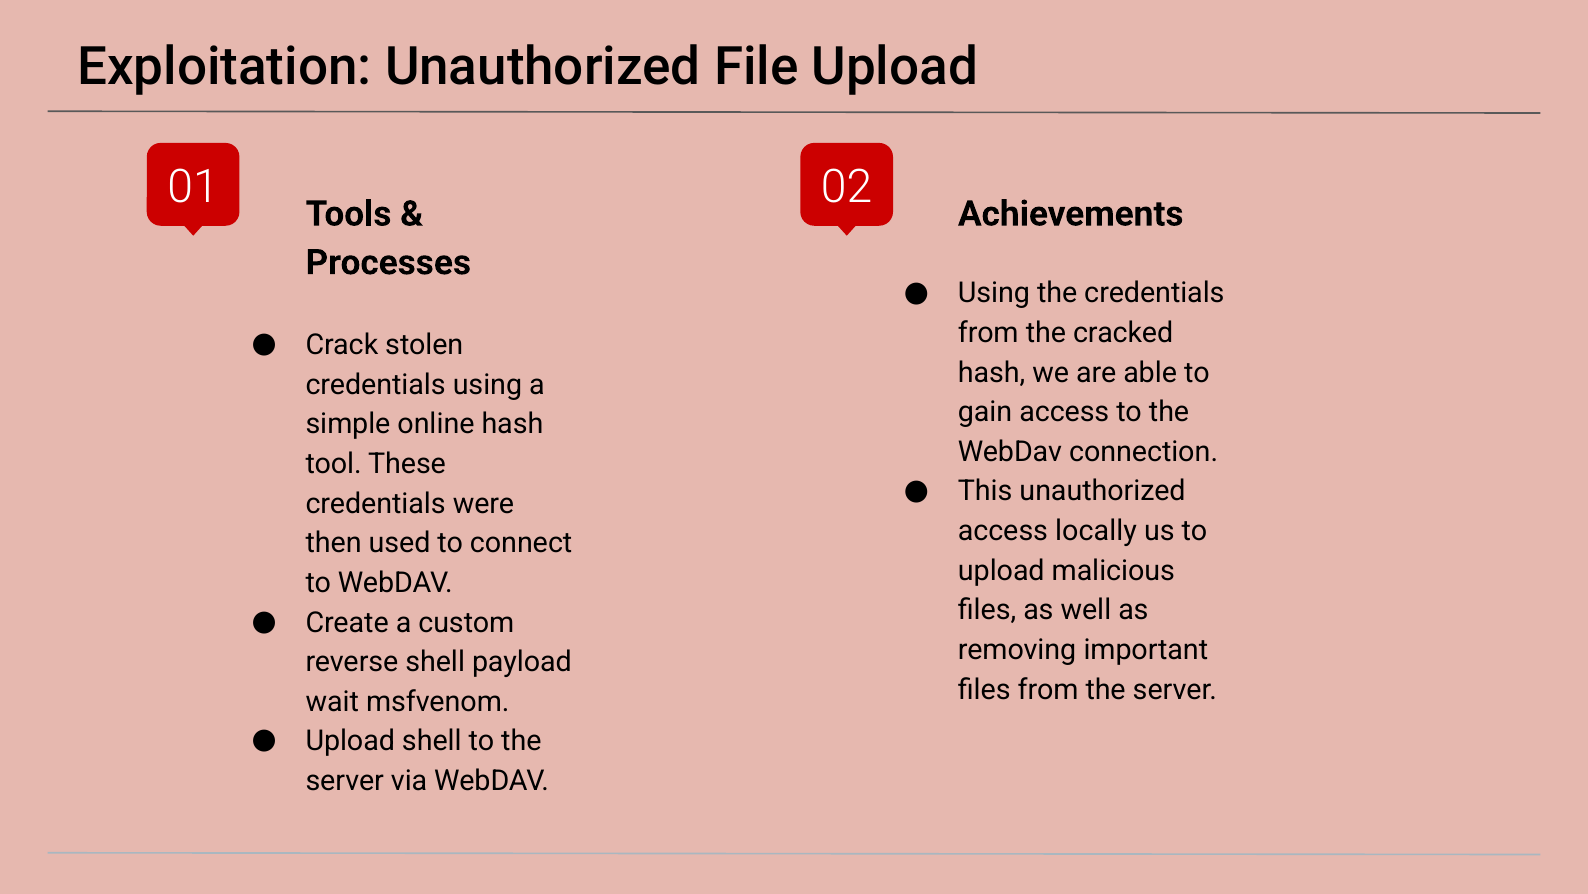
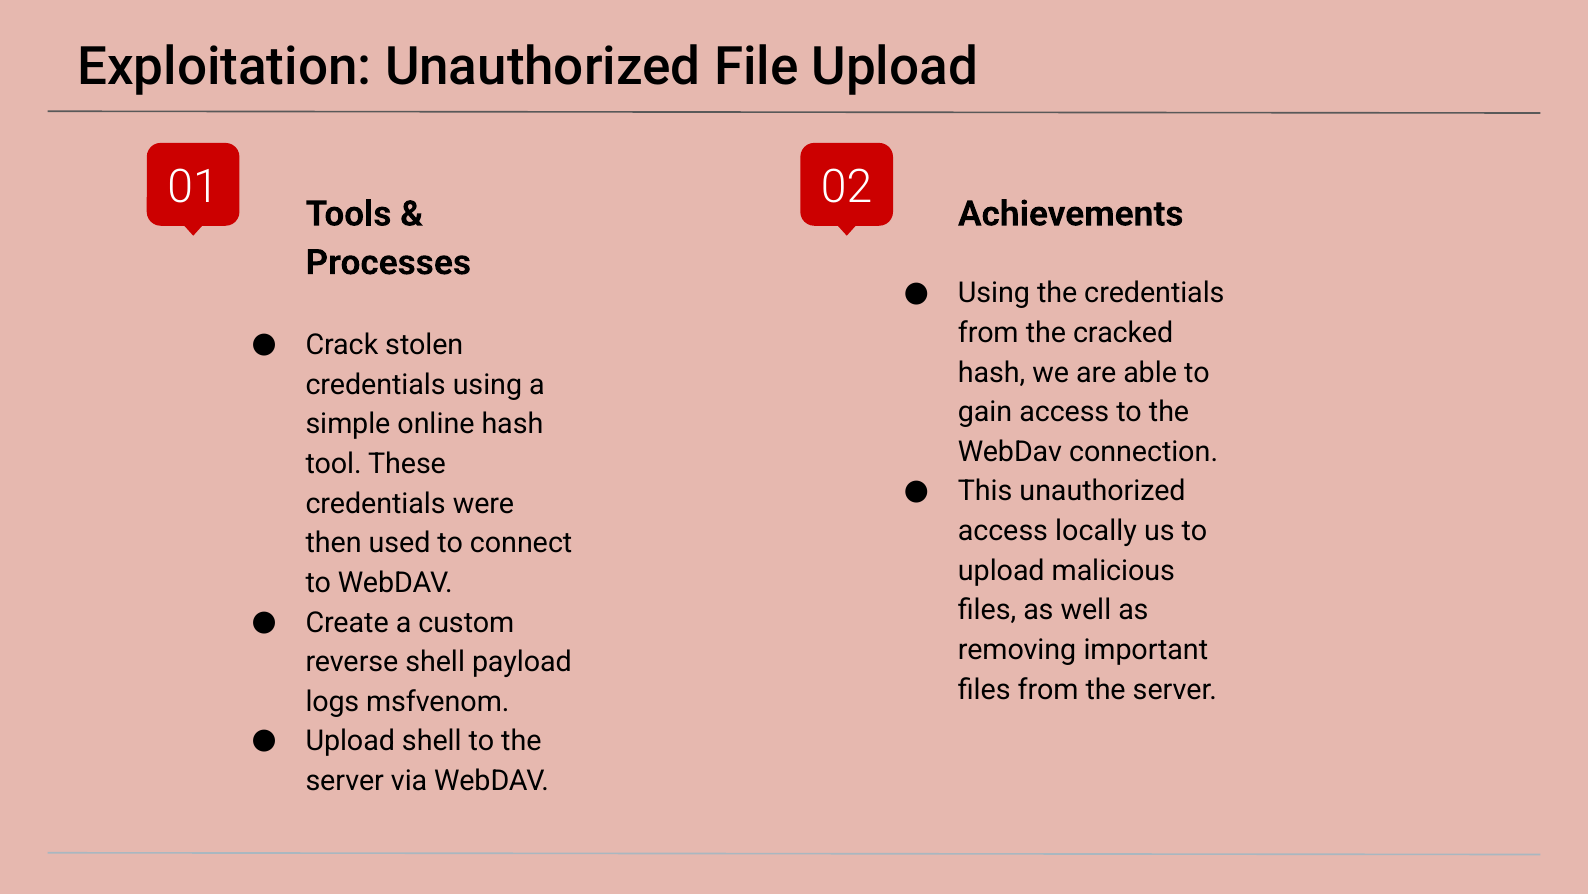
wait: wait -> logs
